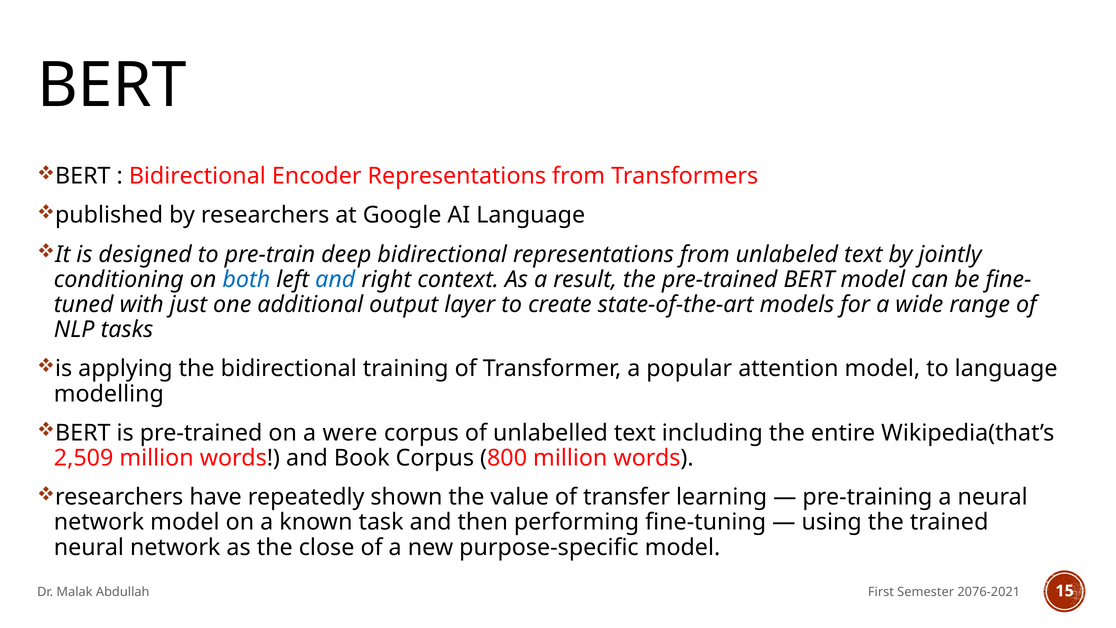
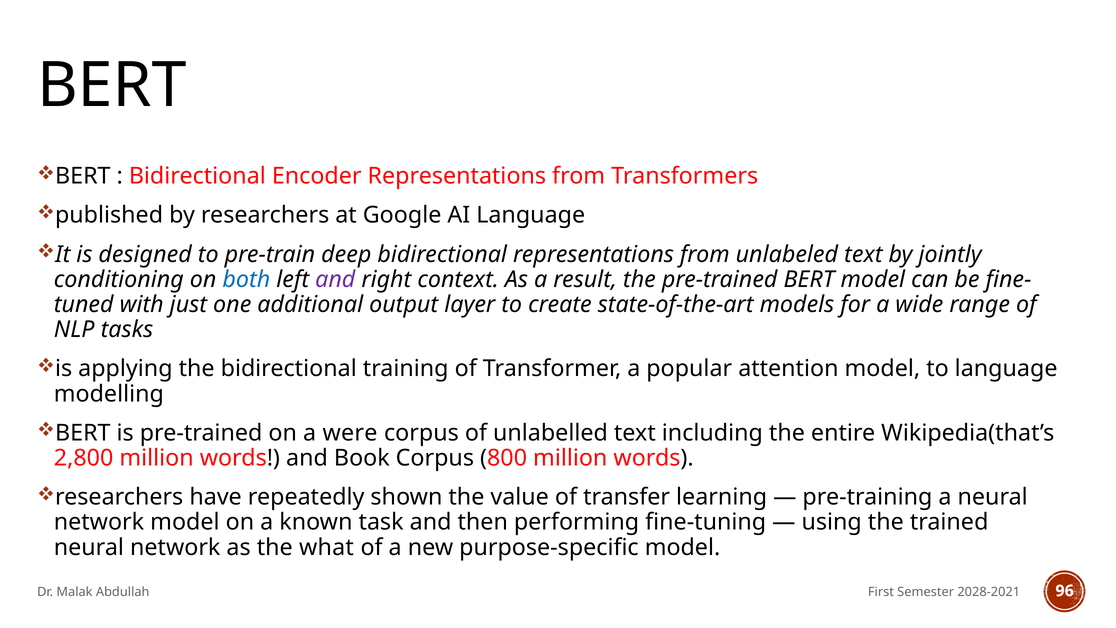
and at (335, 279) colour: blue -> purple
2,509: 2,509 -> 2,800
close: close -> what
2076-2021: 2076-2021 -> 2028-2021
15: 15 -> 96
